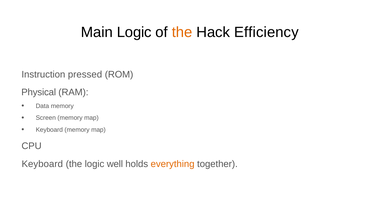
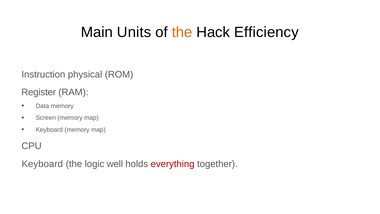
Main Logic: Logic -> Units
pressed: pressed -> physical
Physical: Physical -> Register
everything colour: orange -> red
